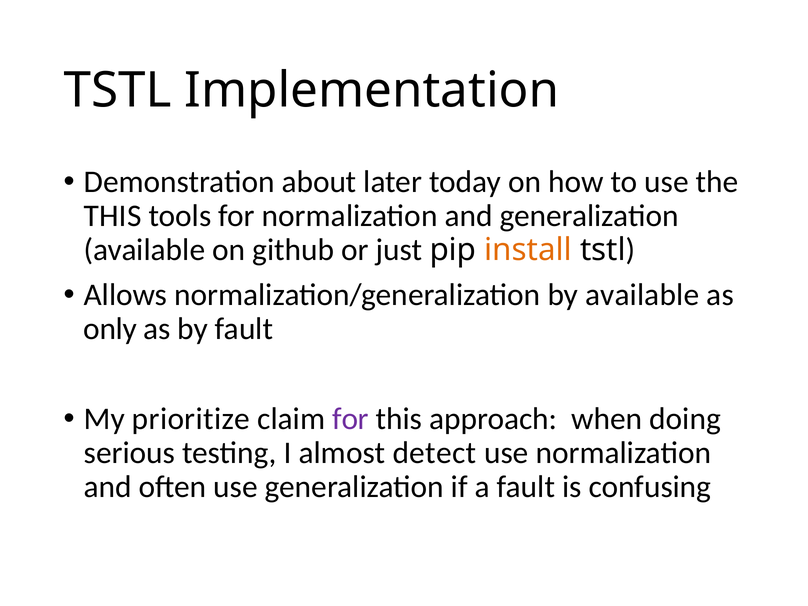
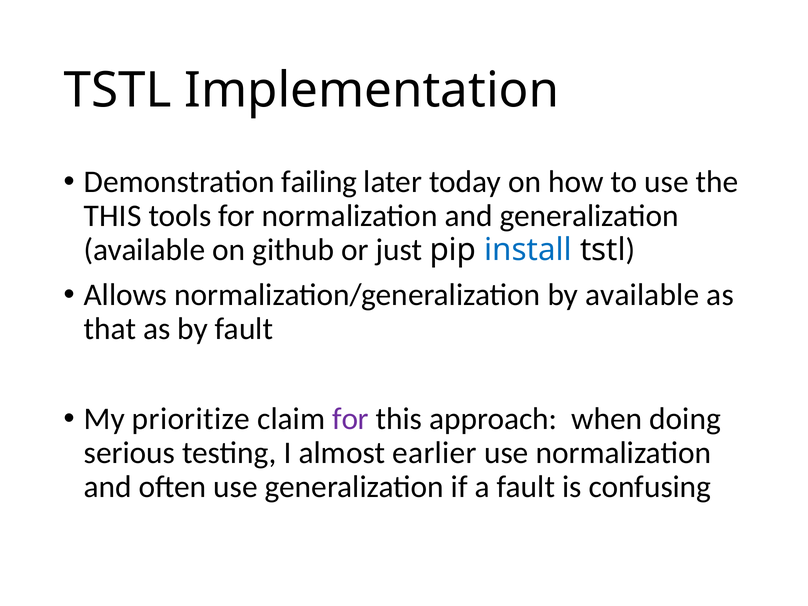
about: about -> failing
install colour: orange -> blue
only: only -> that
detect: detect -> earlier
